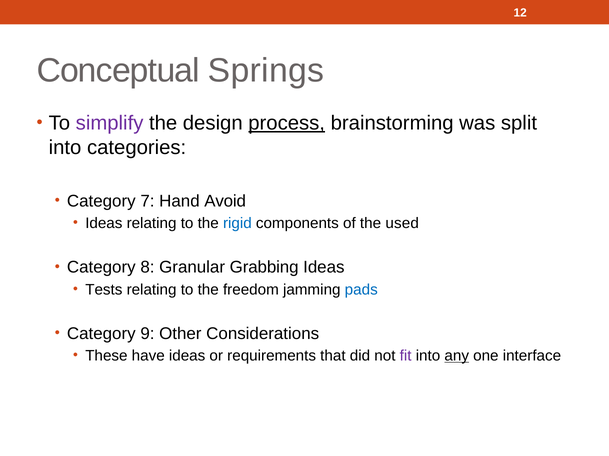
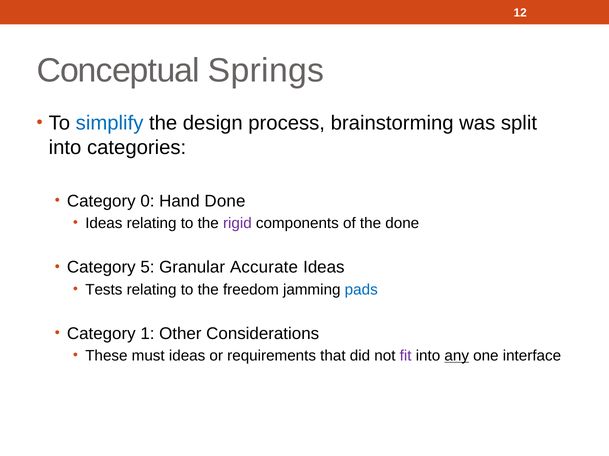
simplify colour: purple -> blue
process underline: present -> none
7: 7 -> 0
Hand Avoid: Avoid -> Done
rigid colour: blue -> purple
the used: used -> done
8: 8 -> 5
Grabbing: Grabbing -> Accurate
9: 9 -> 1
have: have -> must
